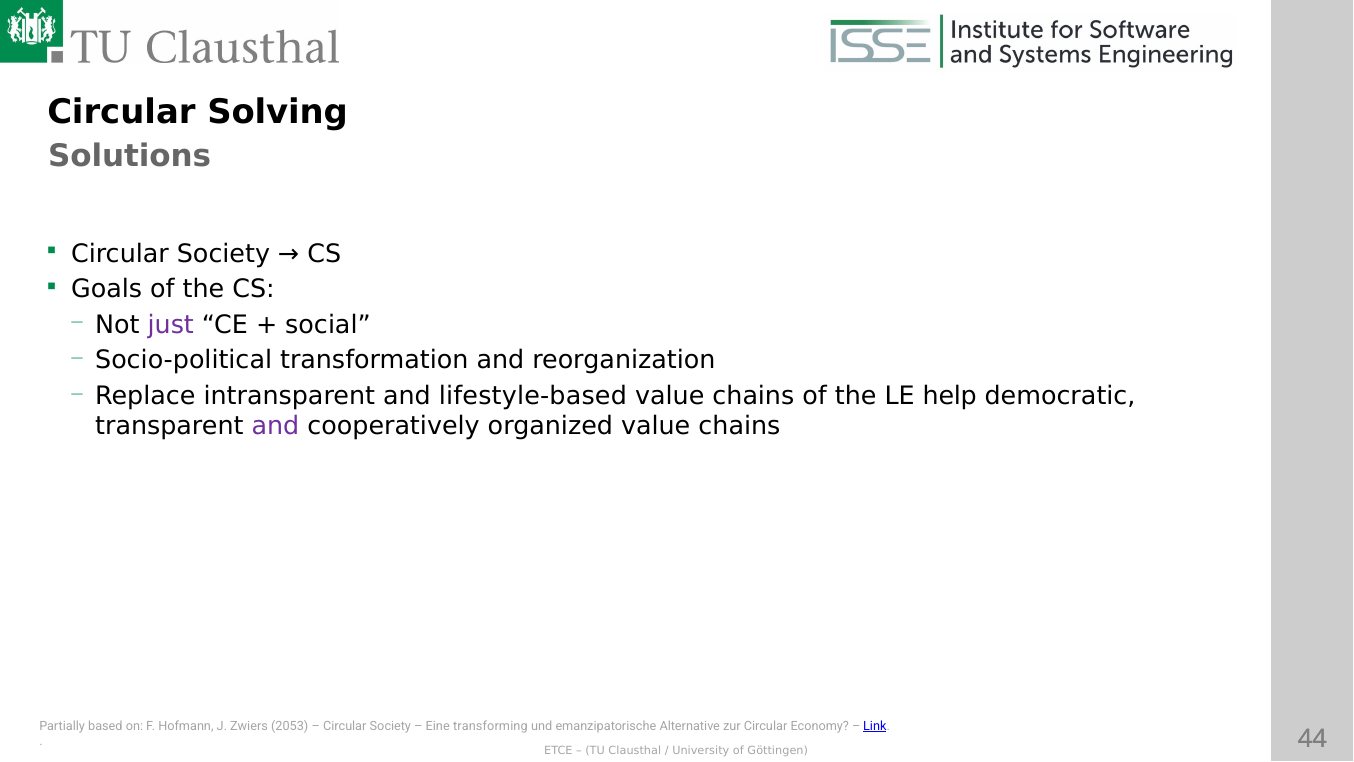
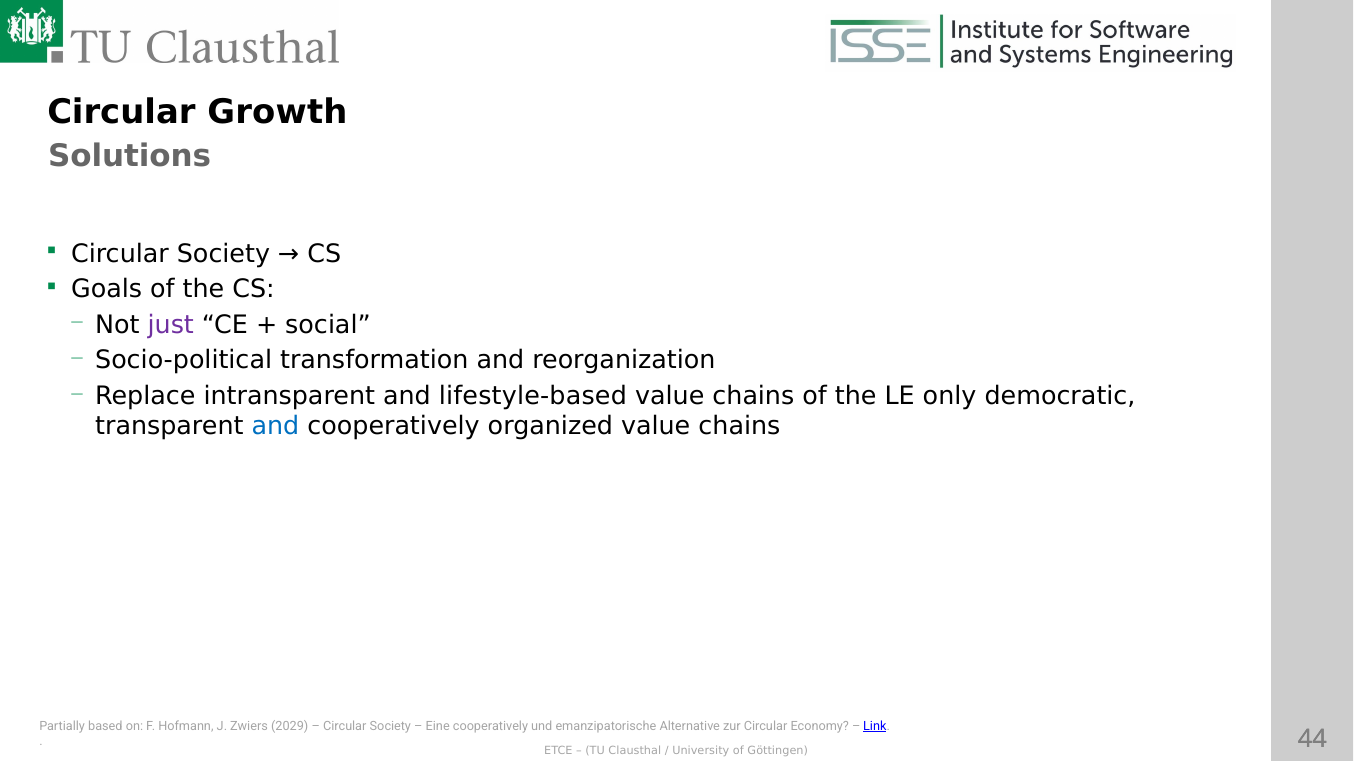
Solving: Solving -> Growth
help: help -> only
and at (275, 426) colour: purple -> blue
2053: 2053 -> 2029
Eine transforming: transforming -> cooperatively
